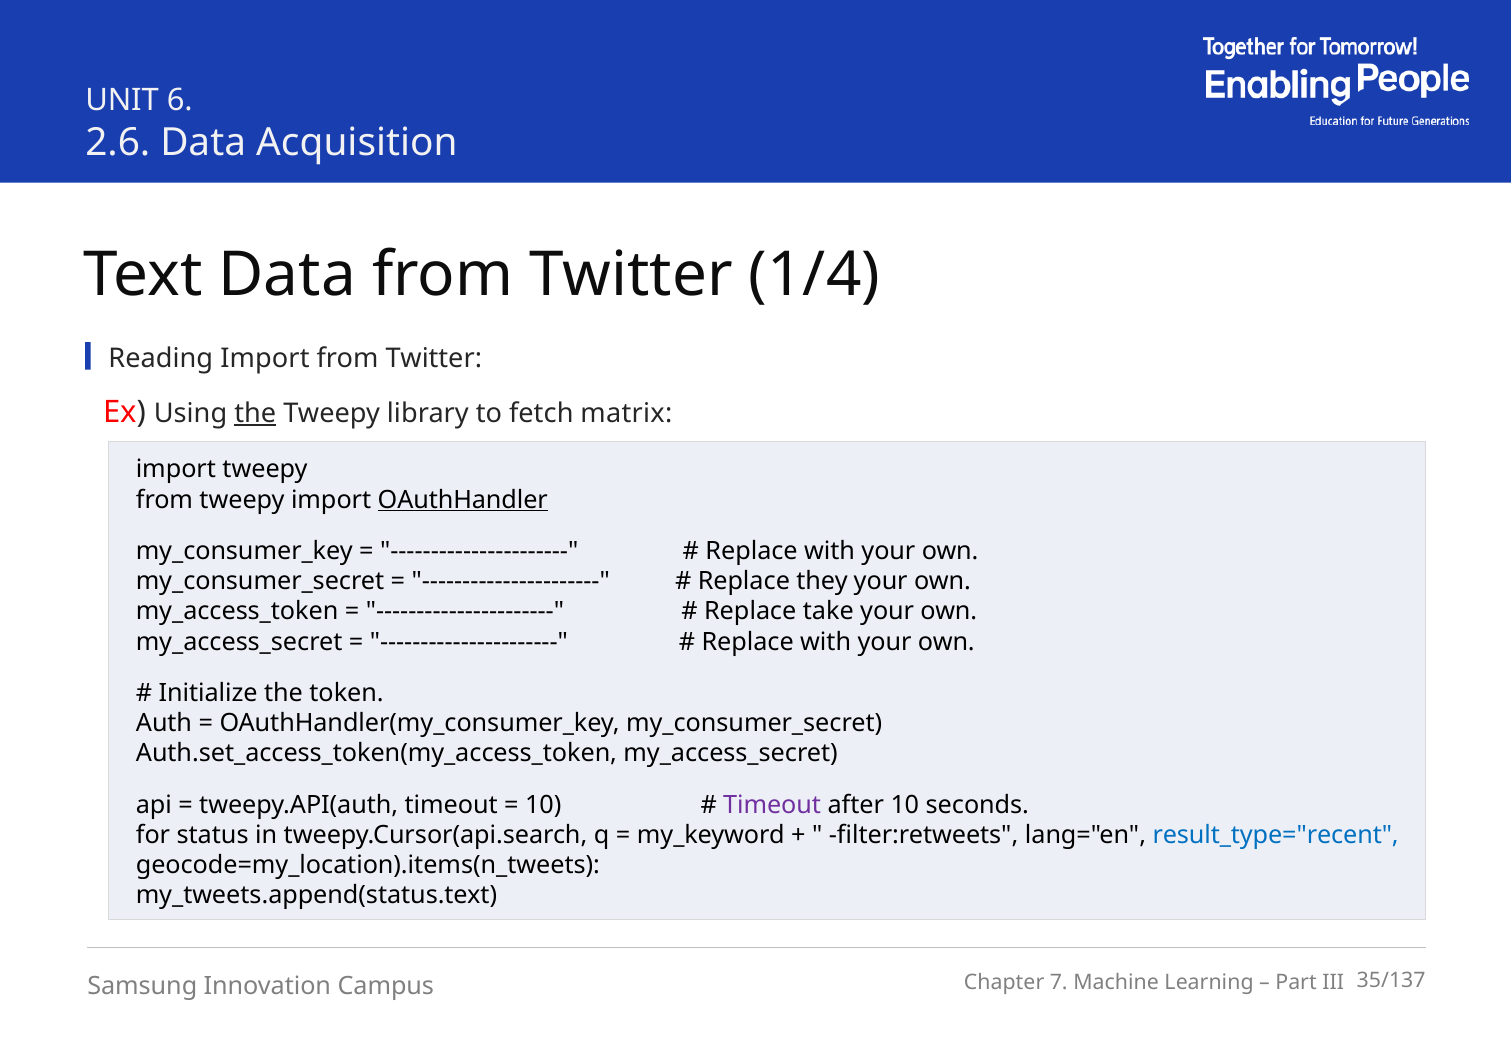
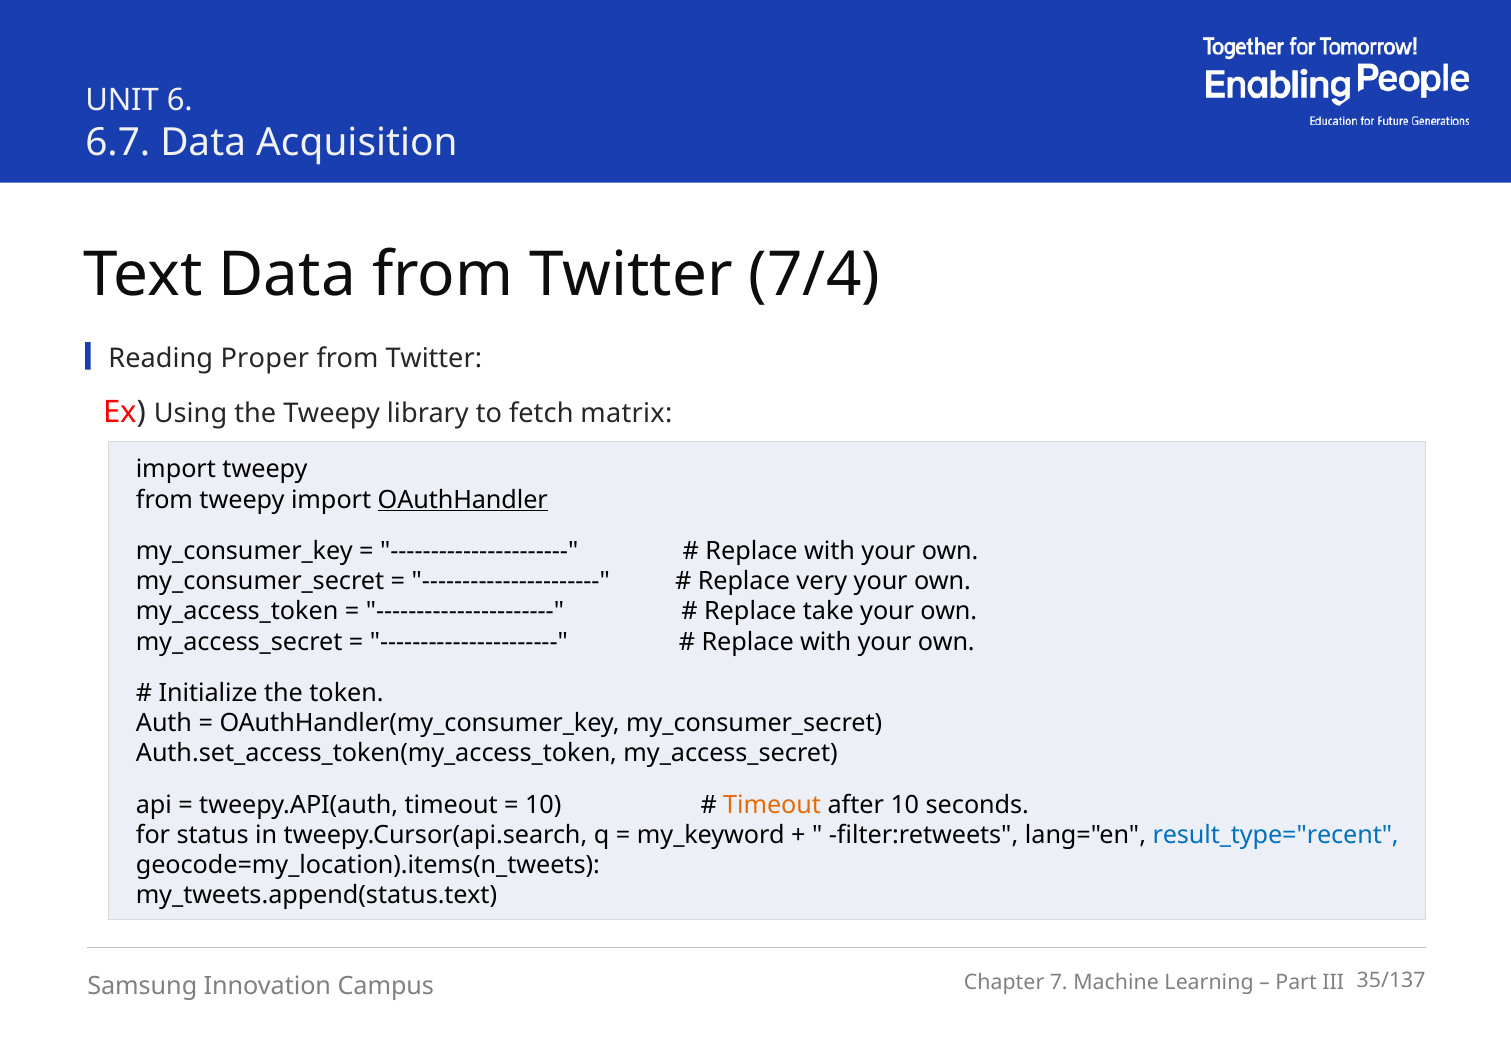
2.6: 2.6 -> 6.7
1/4: 1/4 -> 7/4
Reading Import: Import -> Proper
the at (255, 414) underline: present -> none
they: they -> very
Timeout at (772, 805) colour: purple -> orange
